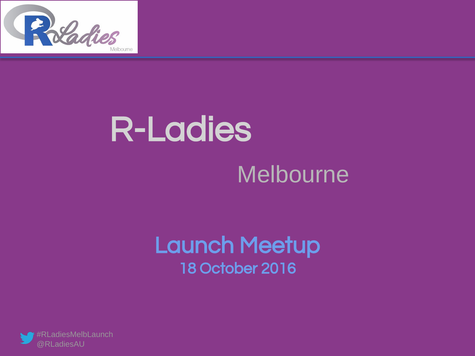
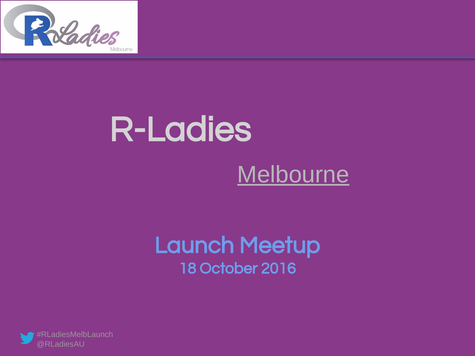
Melbourne underline: none -> present
